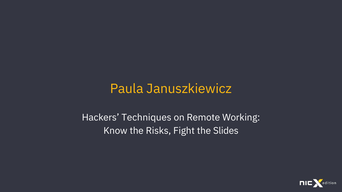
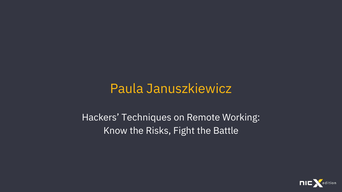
Slides: Slides -> Battle
